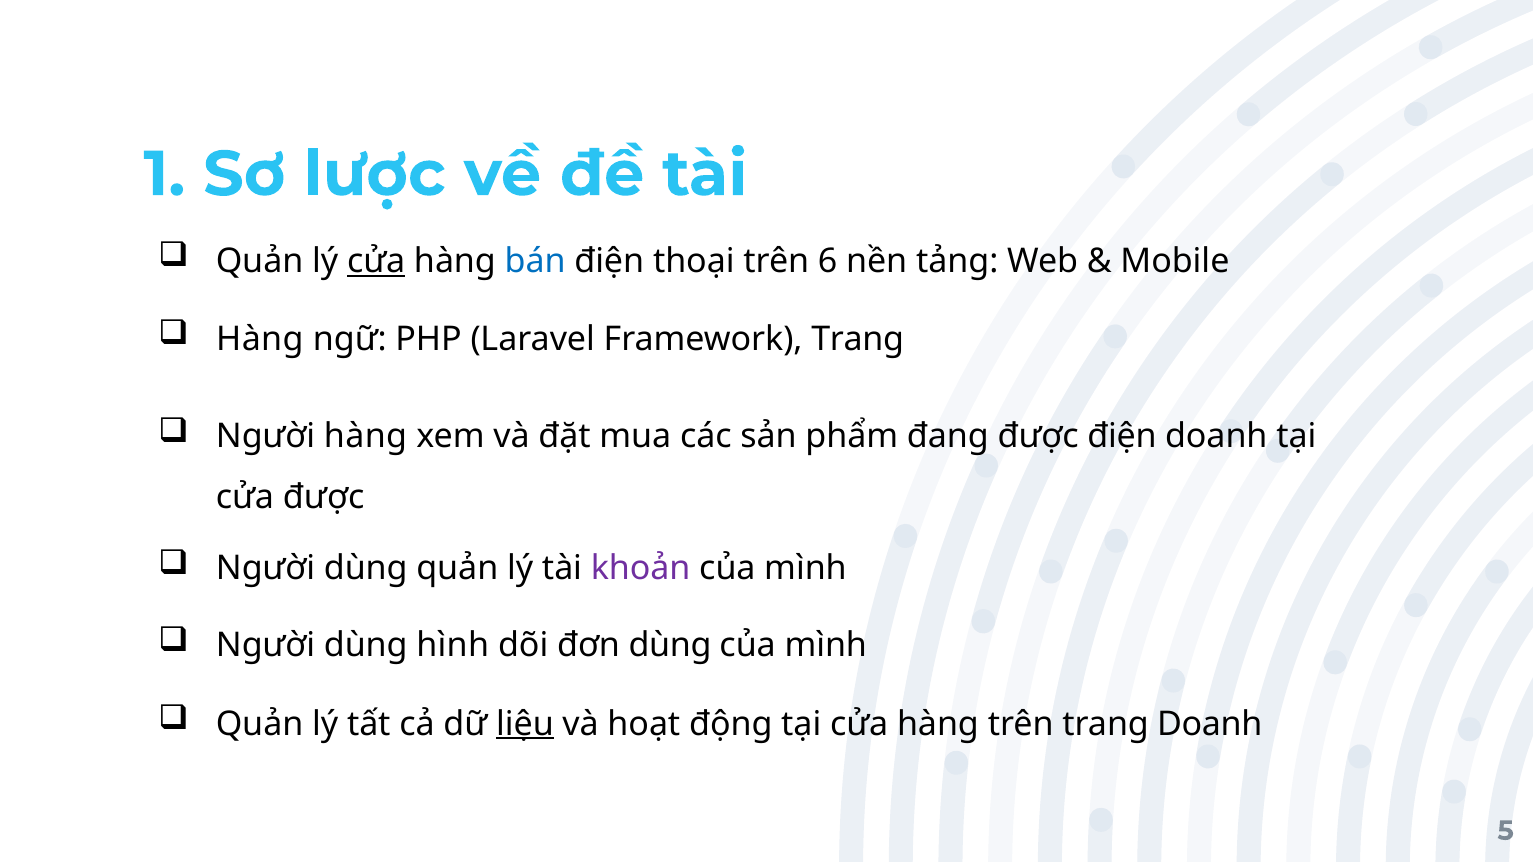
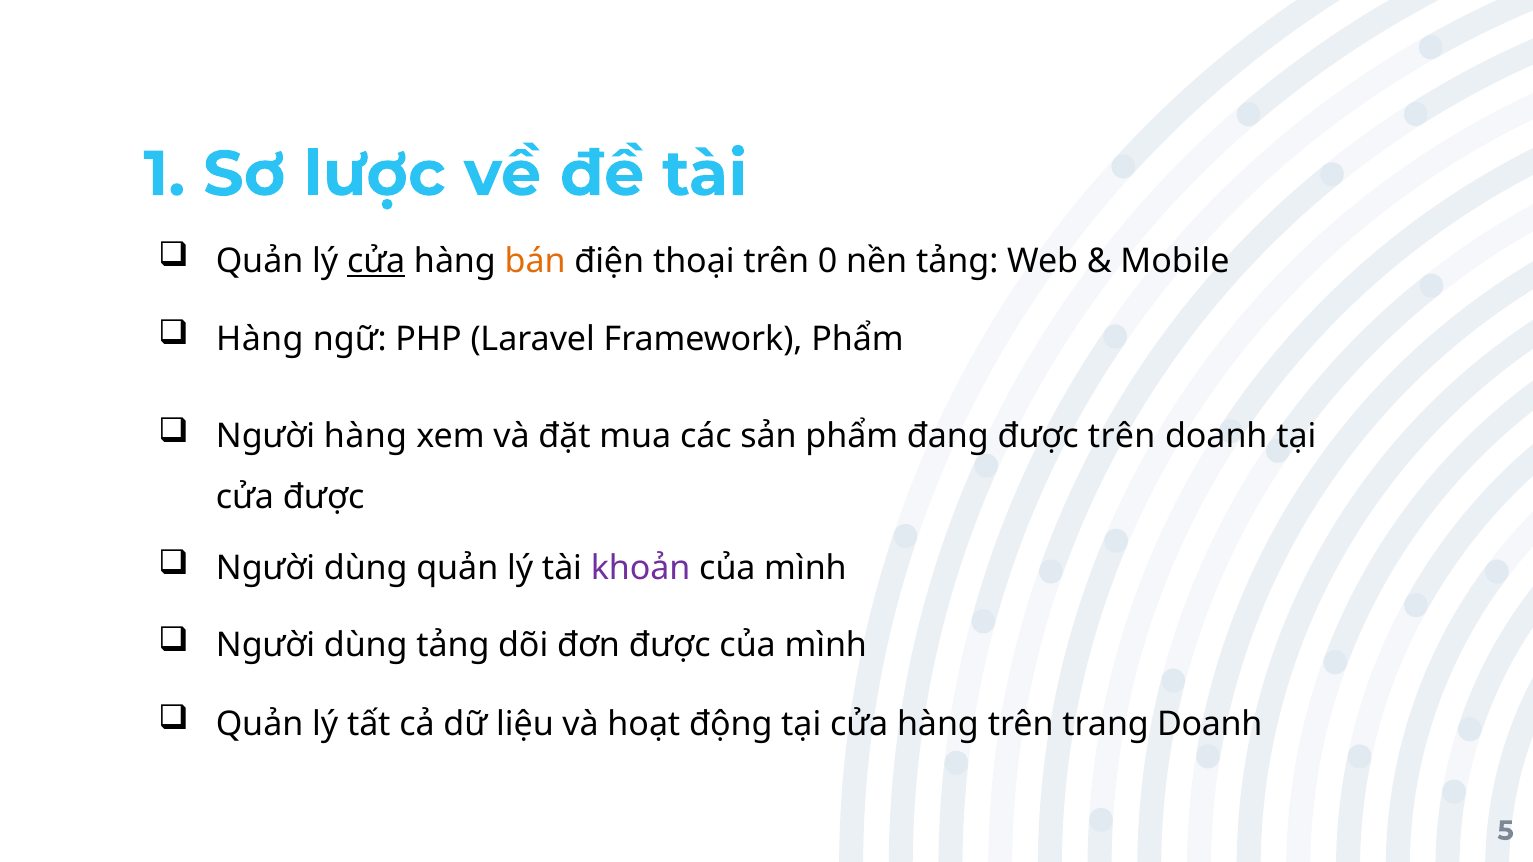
bán colour: blue -> orange
6: 6 -> 0
Framework Trang: Trang -> Phẩm
được điện: điện -> trên
dùng hình: hình -> tảng
đơn dùng: dùng -> được
liệu underline: present -> none
